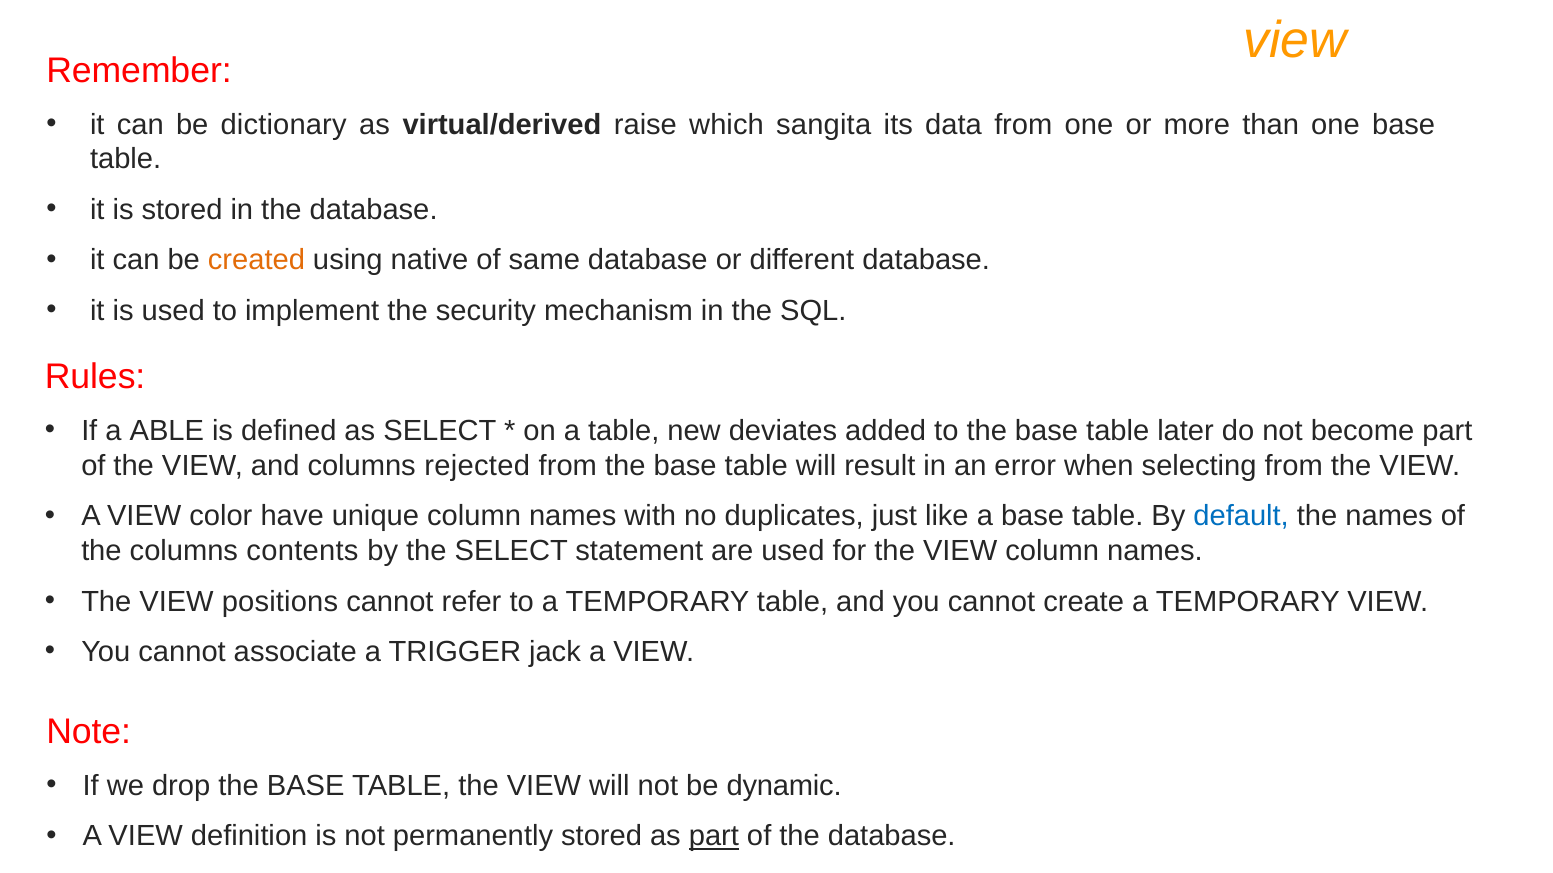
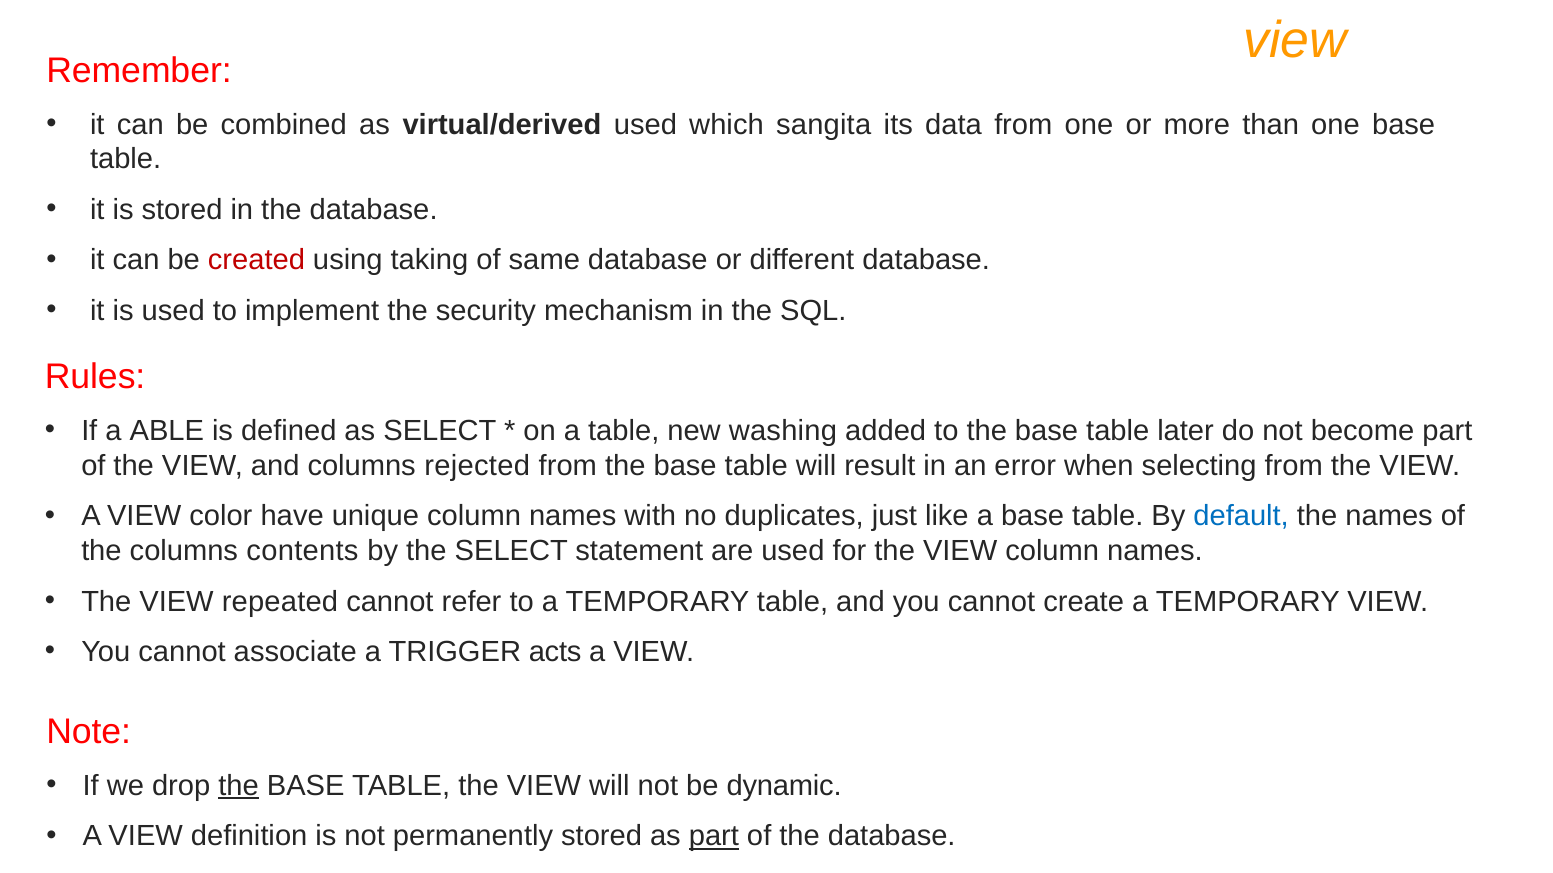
dictionary: dictionary -> combined
virtual/derived raise: raise -> used
created colour: orange -> red
native: native -> taking
deviates: deviates -> washing
positions: positions -> repeated
jack: jack -> acts
the at (239, 786) underline: none -> present
